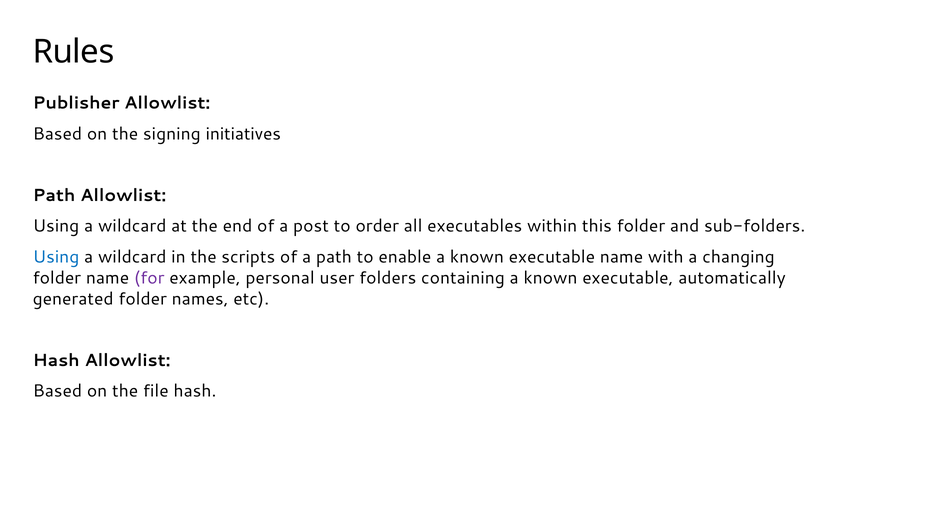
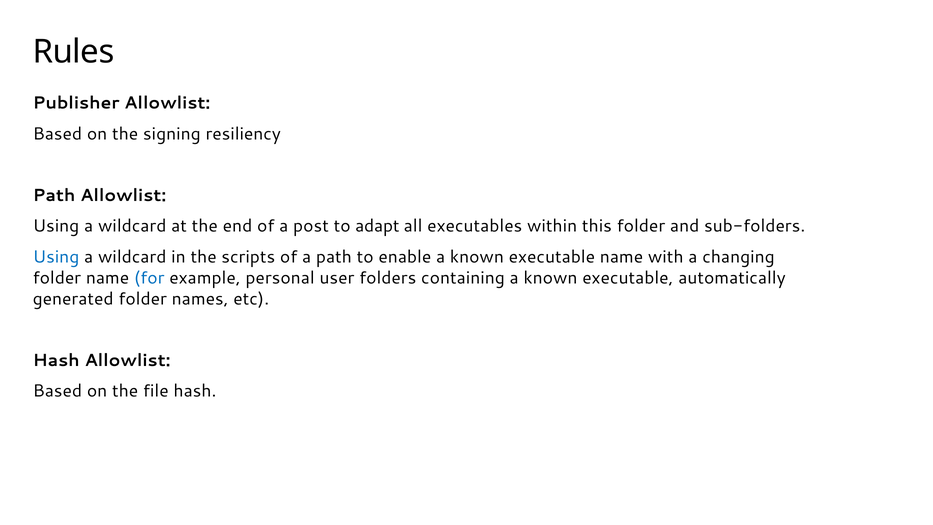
initiatives: initiatives -> resiliency
order: order -> adapt
for colour: purple -> blue
